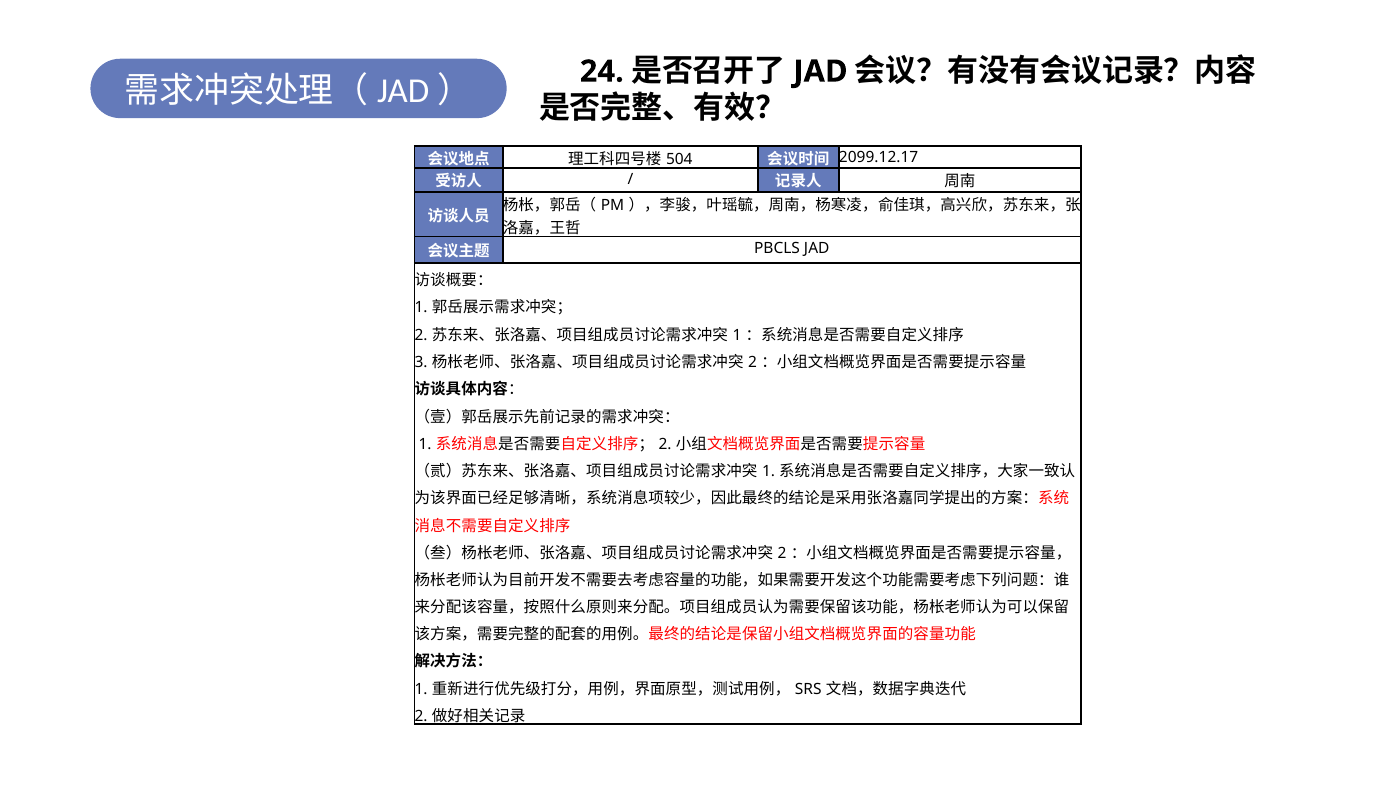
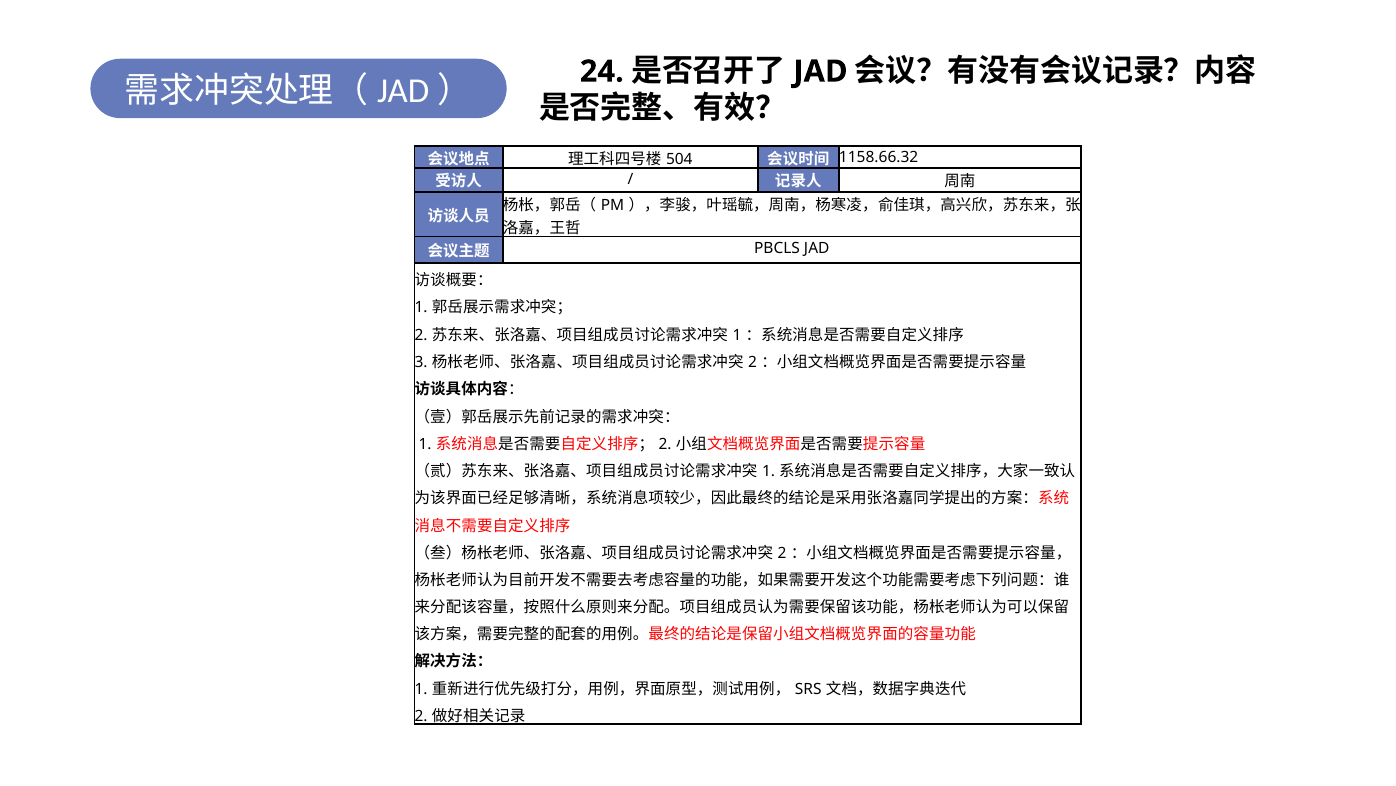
2099.12.17: 2099.12.17 -> 1158.66.32
